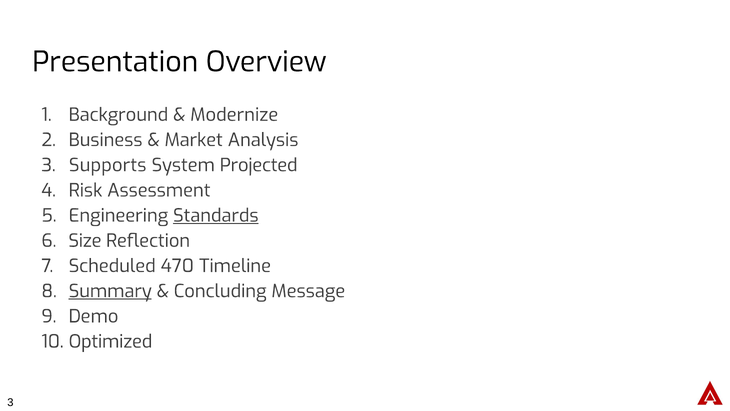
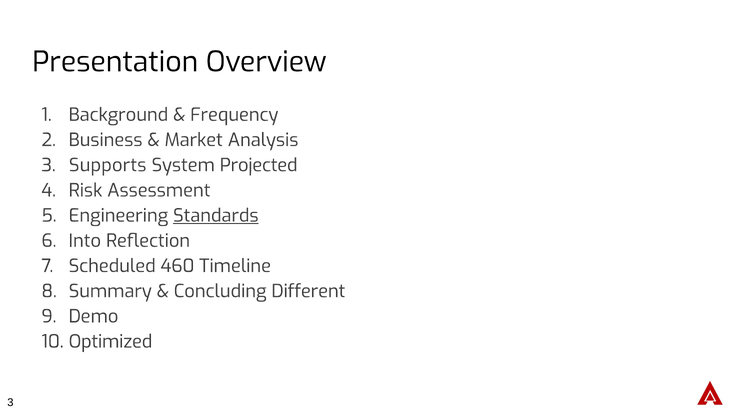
Modernize: Modernize -> Frequency
Size: Size -> Into
470: 470 -> 460
Summary underline: present -> none
Message: Message -> Different
